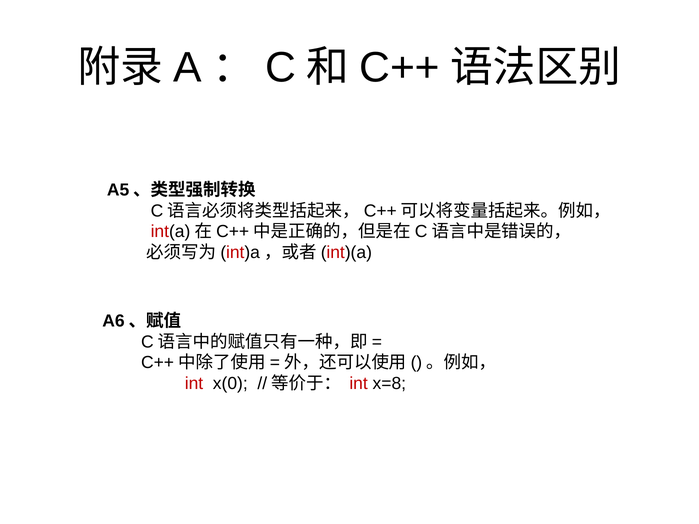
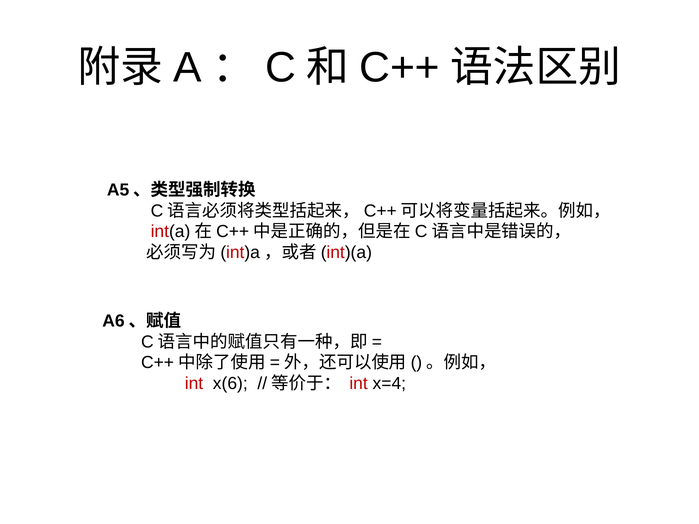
x(0: x(0 -> x(6
x=8: x=8 -> x=4
